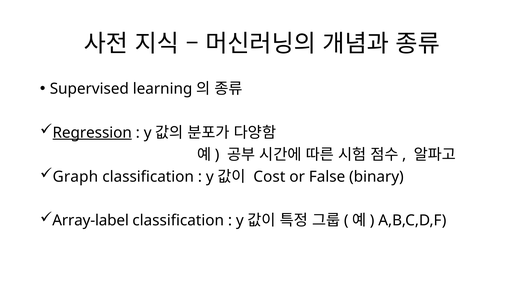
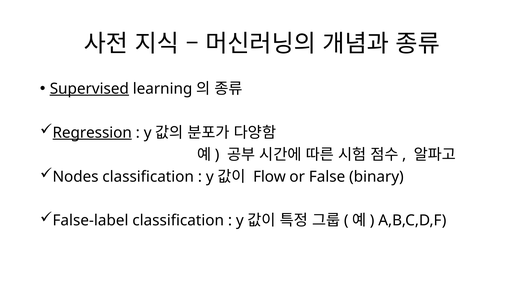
Supervised underline: none -> present
Graph: Graph -> Nodes
Cost: Cost -> Flow
Array-label: Array-label -> False-label
